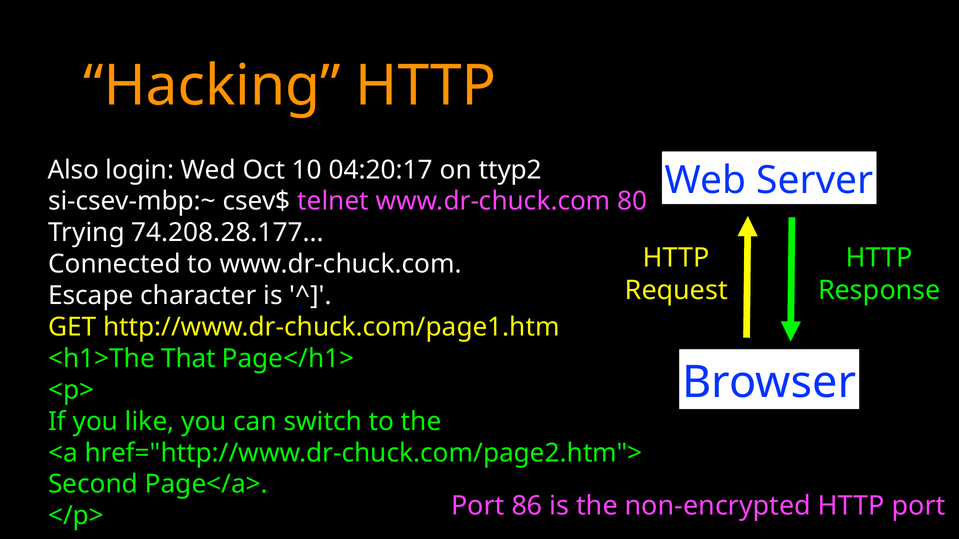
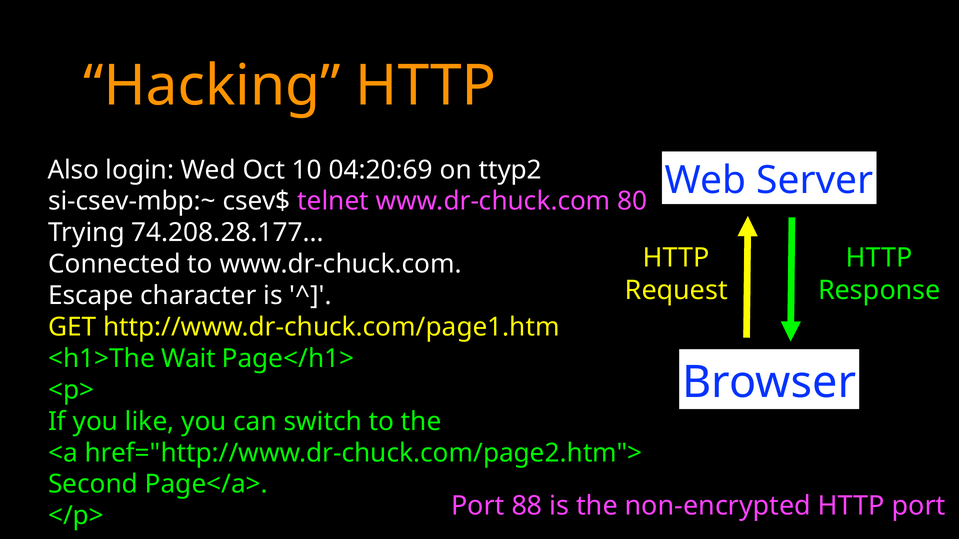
04:20:17: 04:20:17 -> 04:20:69
That: That -> Wait
86: 86 -> 88
